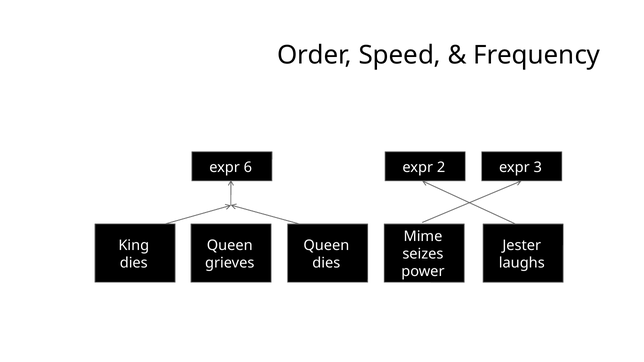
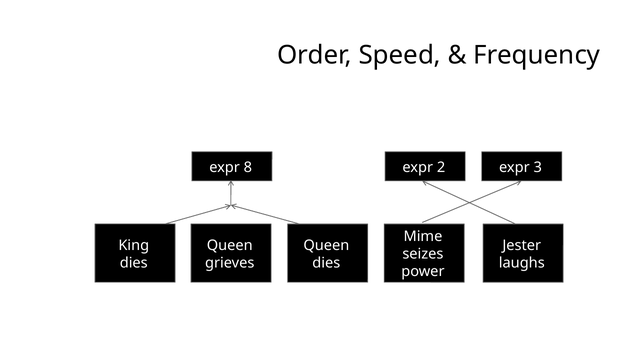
6: 6 -> 8
